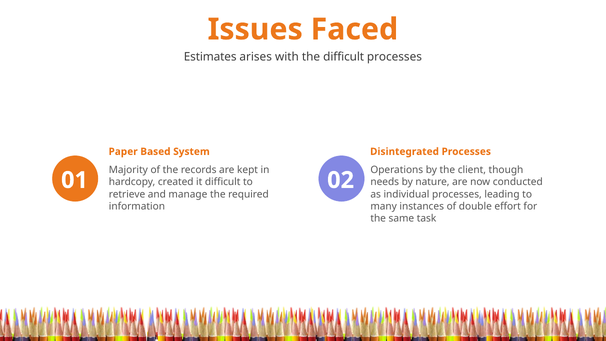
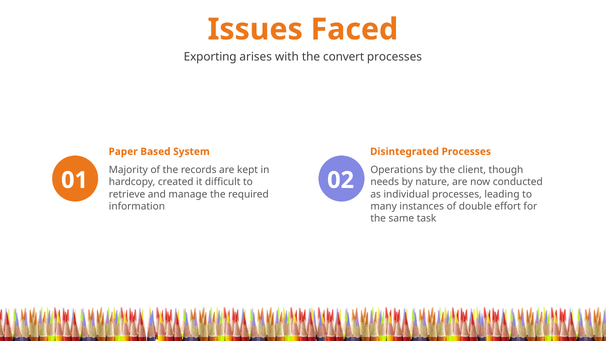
Estimates: Estimates -> Exporting
the difficult: difficult -> convert
